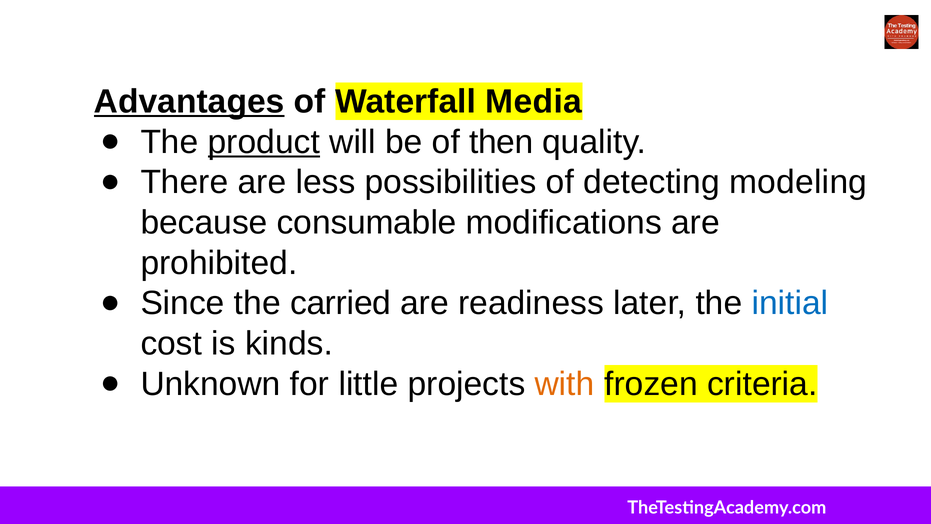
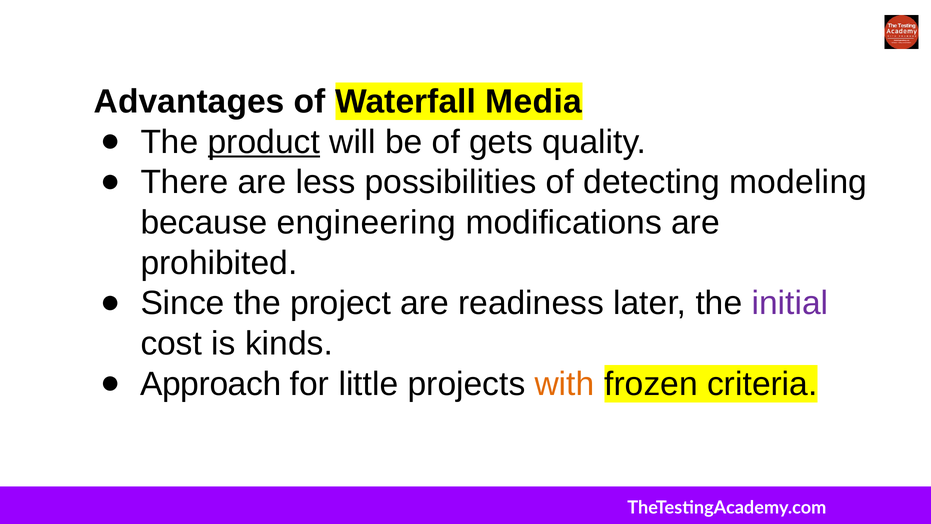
Advantages underline: present -> none
then: then -> gets
consumable: consumable -> engineering
carried: carried -> project
initial colour: blue -> purple
Unknown: Unknown -> Approach
